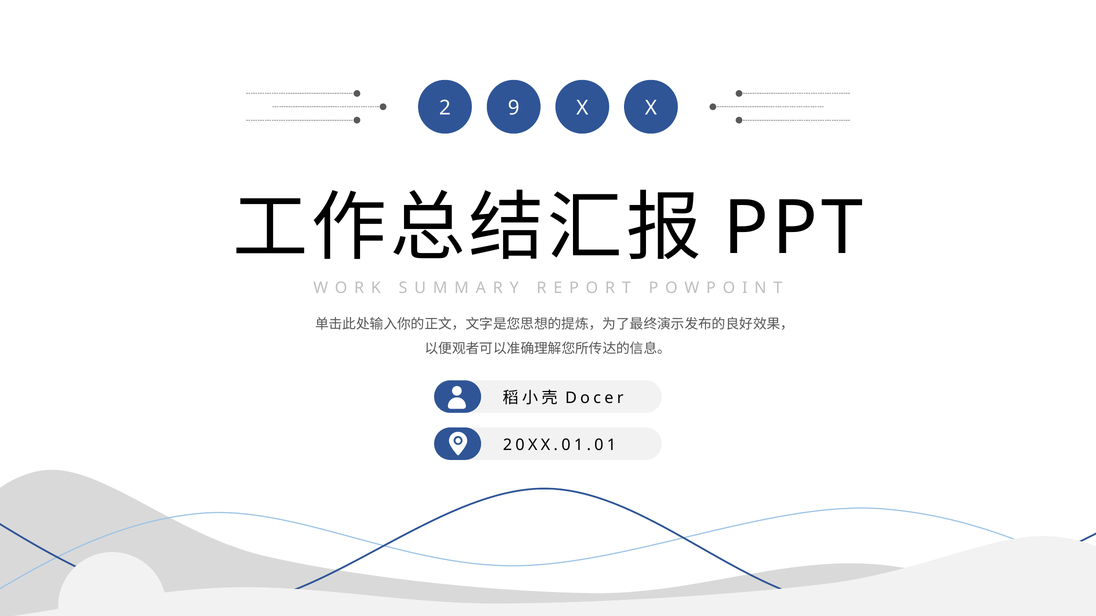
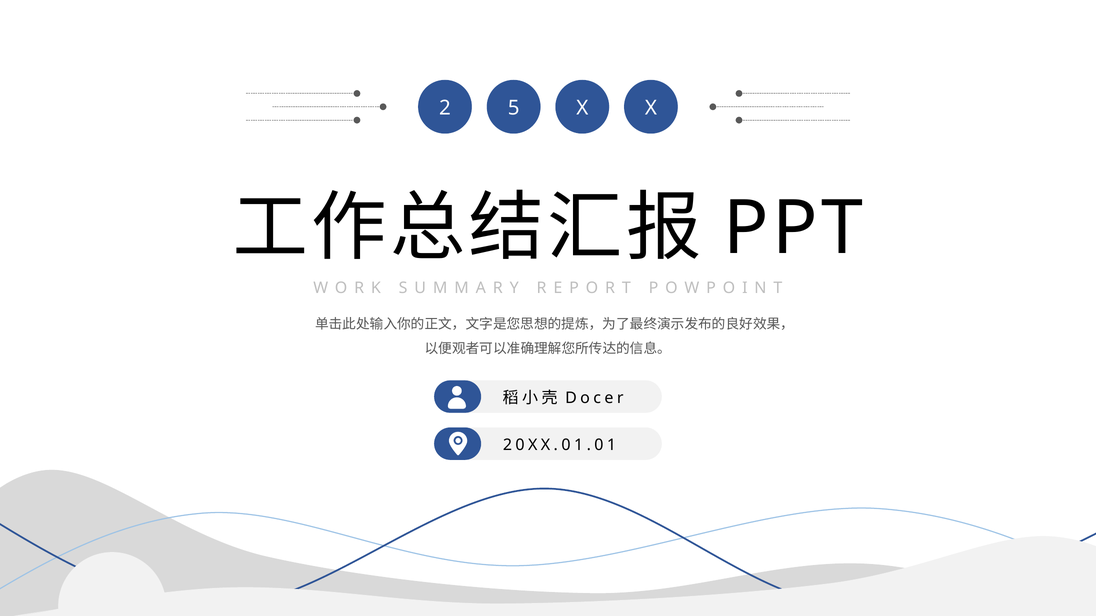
9: 9 -> 5
